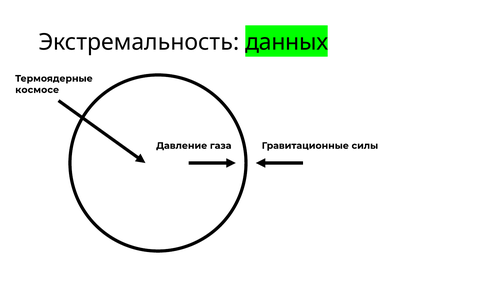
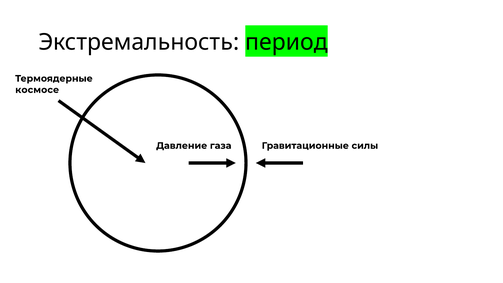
данных: данных -> период
